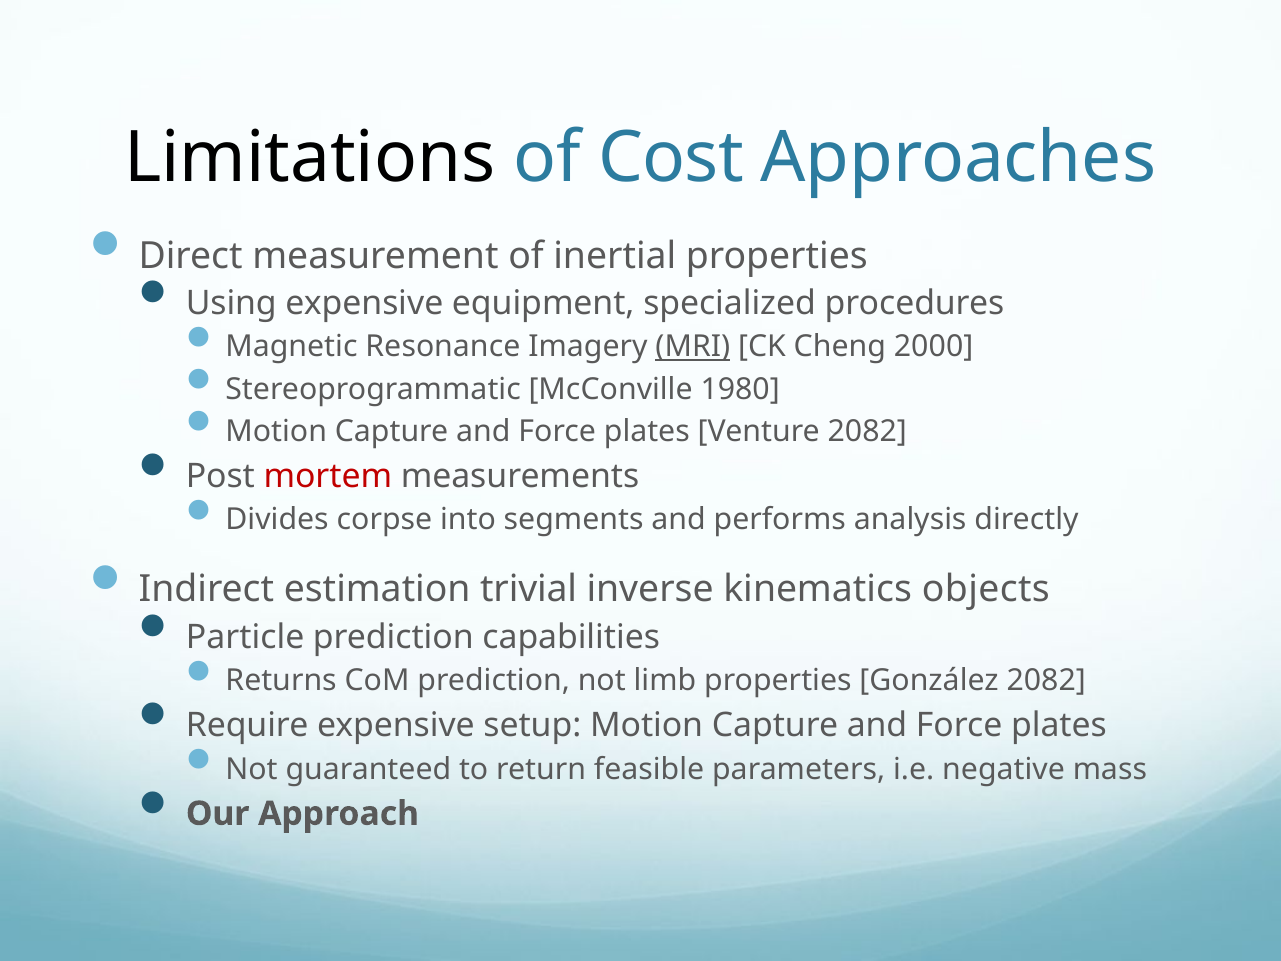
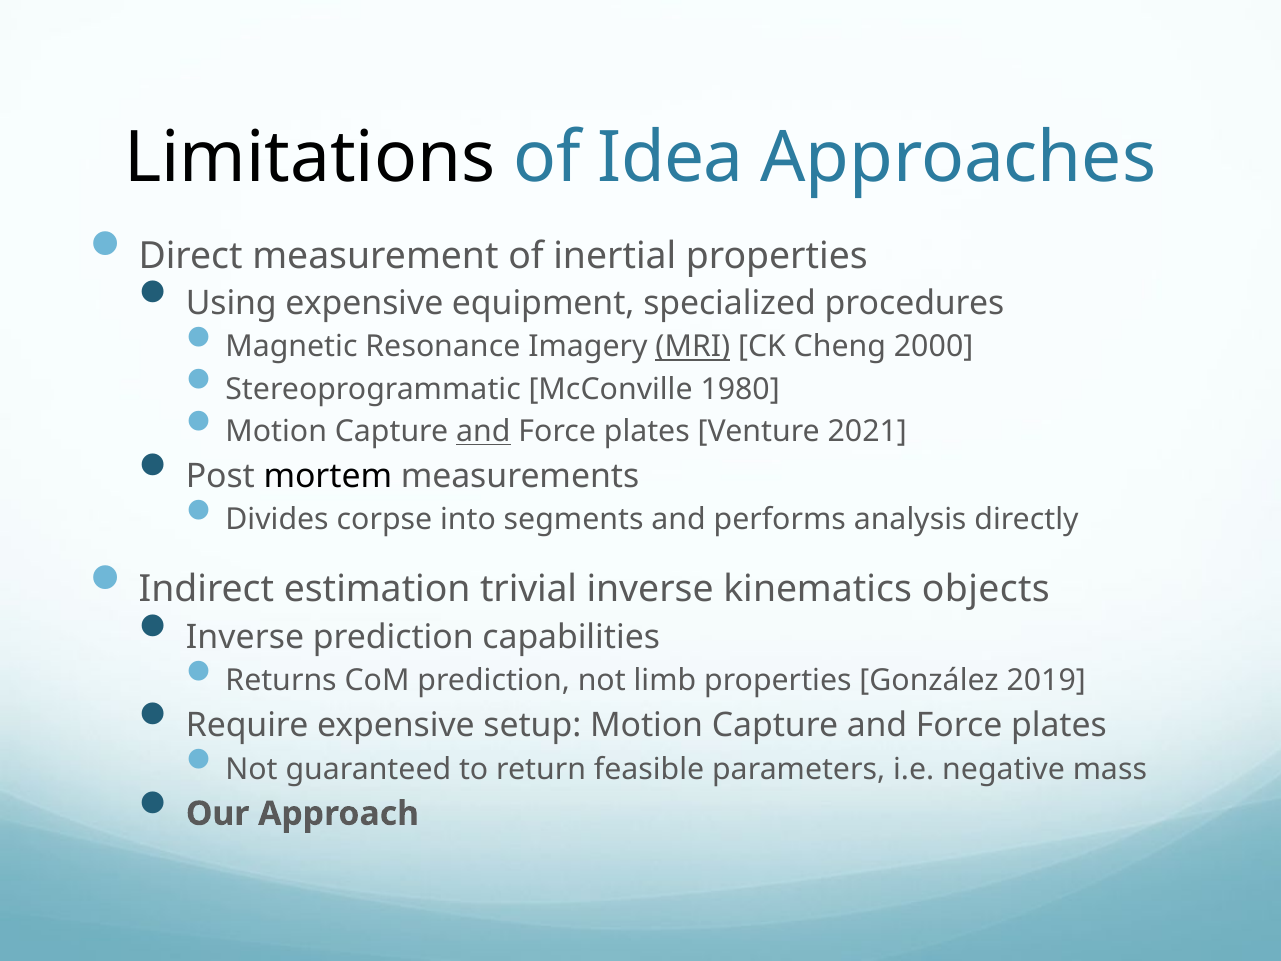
Cost: Cost -> Idea
and at (483, 431) underline: none -> present
Venture 2082: 2082 -> 2021
mortem colour: red -> black
Particle at (245, 637): Particle -> Inverse
González 2082: 2082 -> 2019
